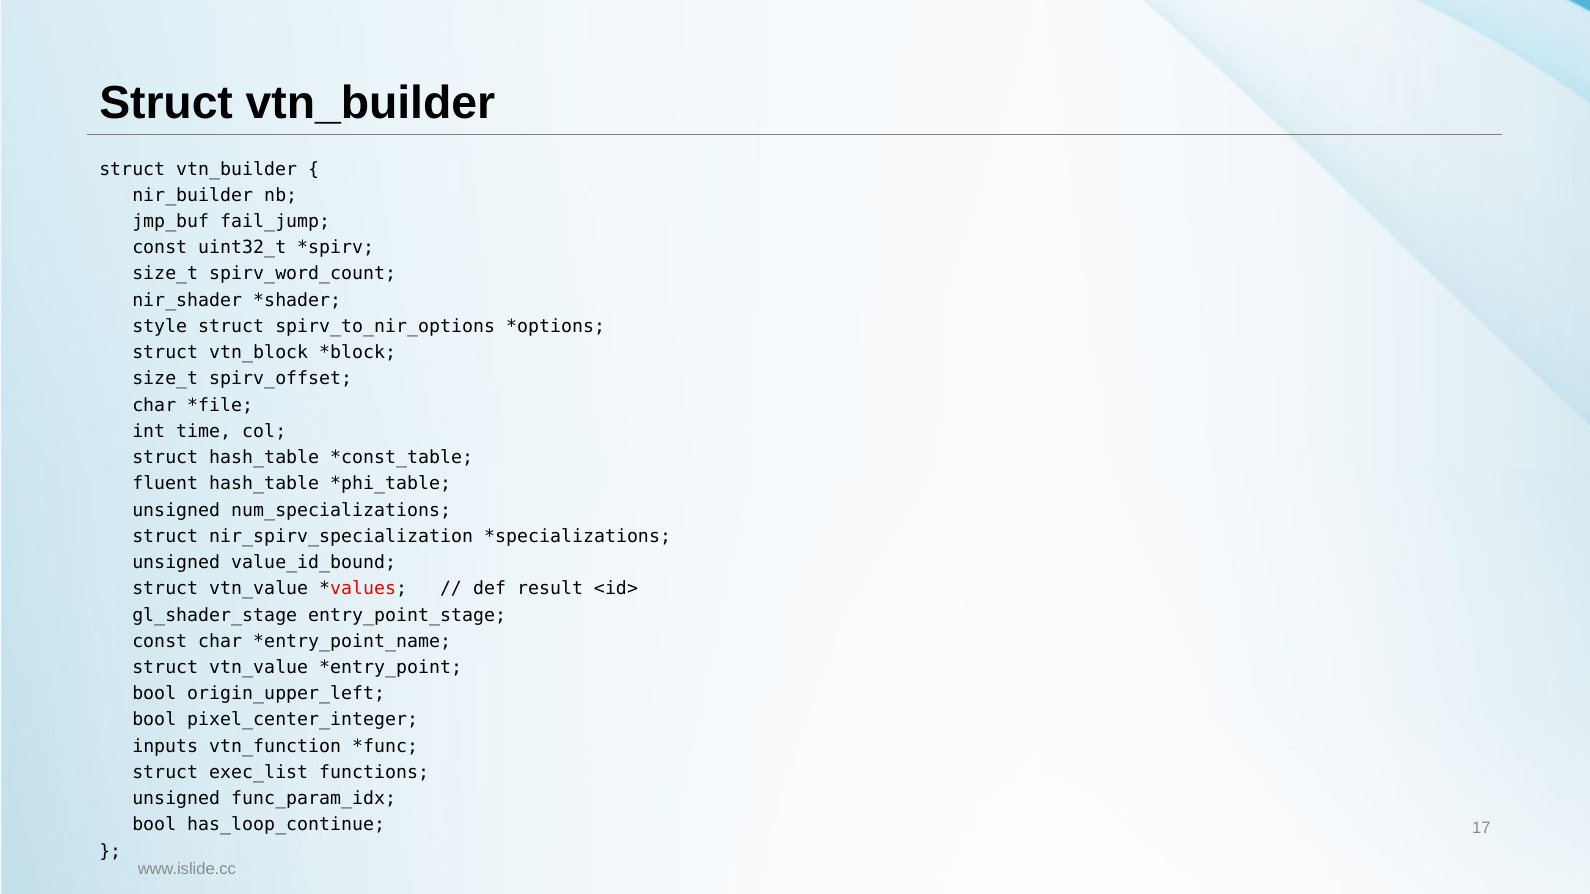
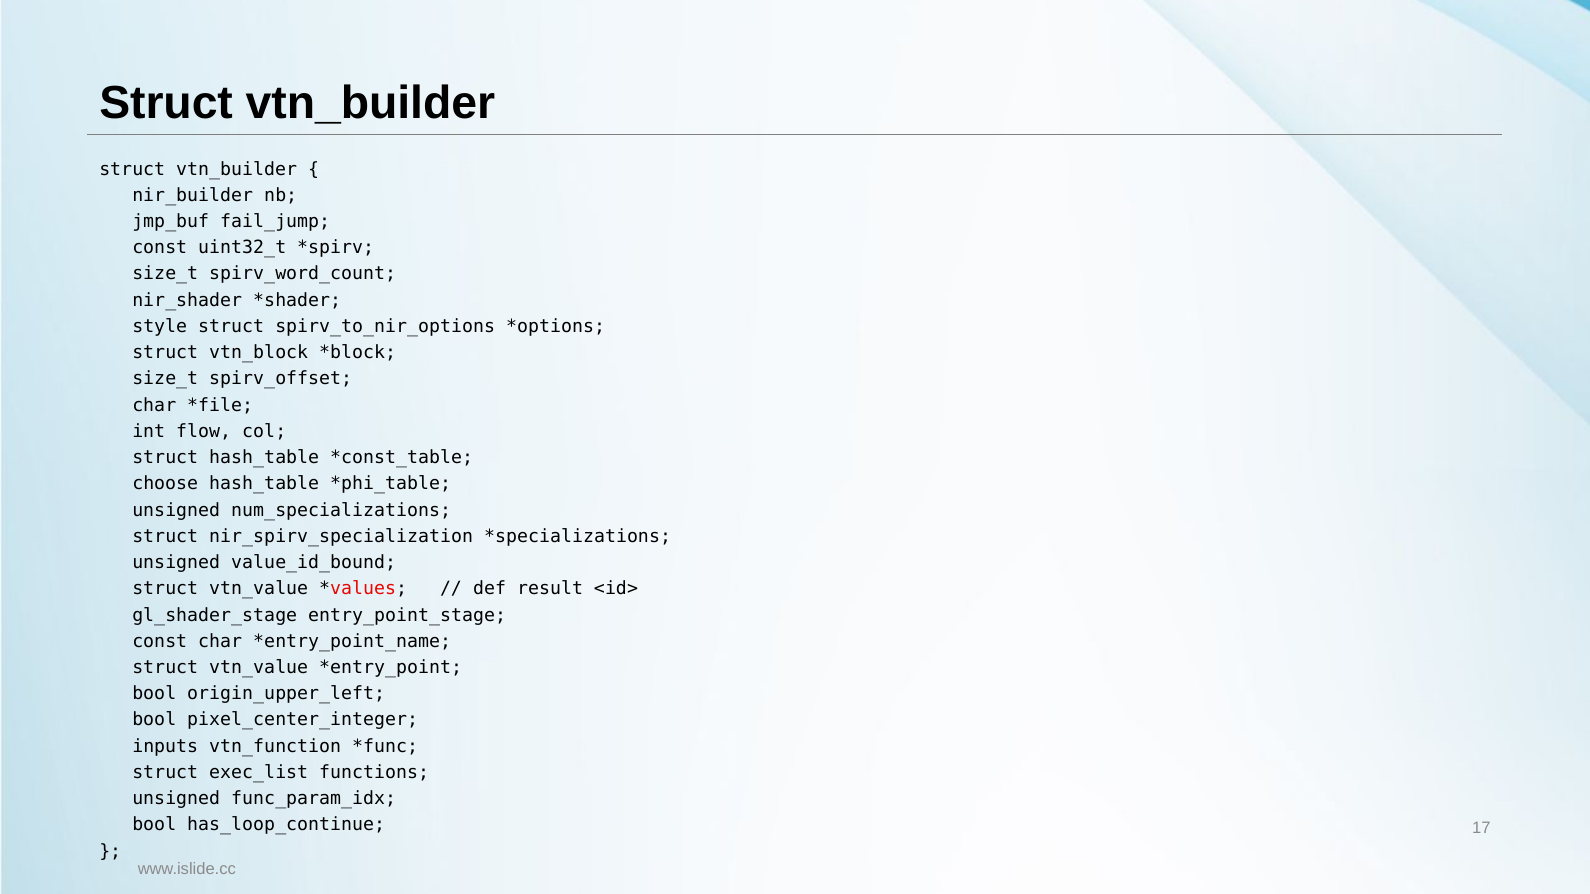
time: time -> flow
fluent: fluent -> choose
